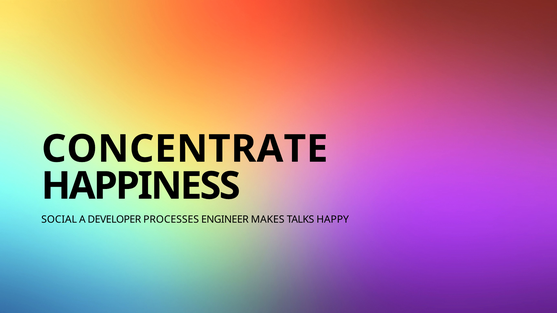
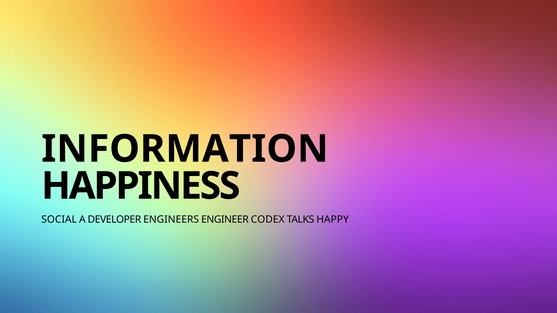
CONCENTRATE: CONCENTRATE -> INFORMATION
PROCESSES: PROCESSES -> ENGINEERS
MAKES: MAKES -> CODEX
